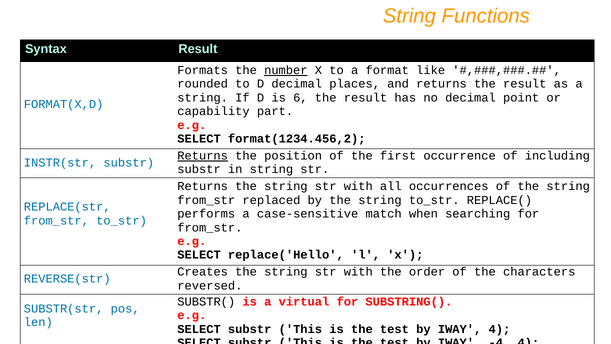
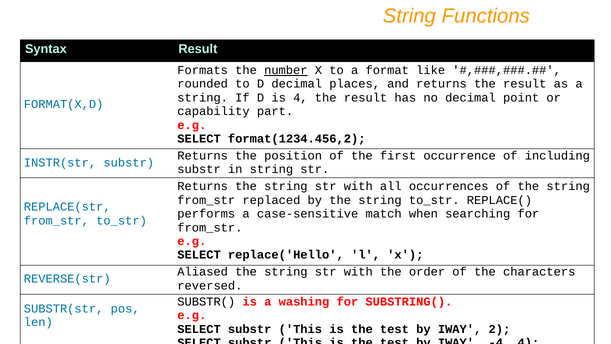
is 6: 6 -> 4
Returns at (203, 156) underline: present -> none
Creates: Creates -> Aliased
virtual: virtual -> washing
IWAY 4: 4 -> 2
